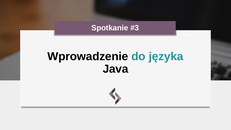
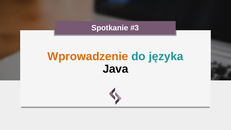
Wprowadzenie colour: black -> orange
